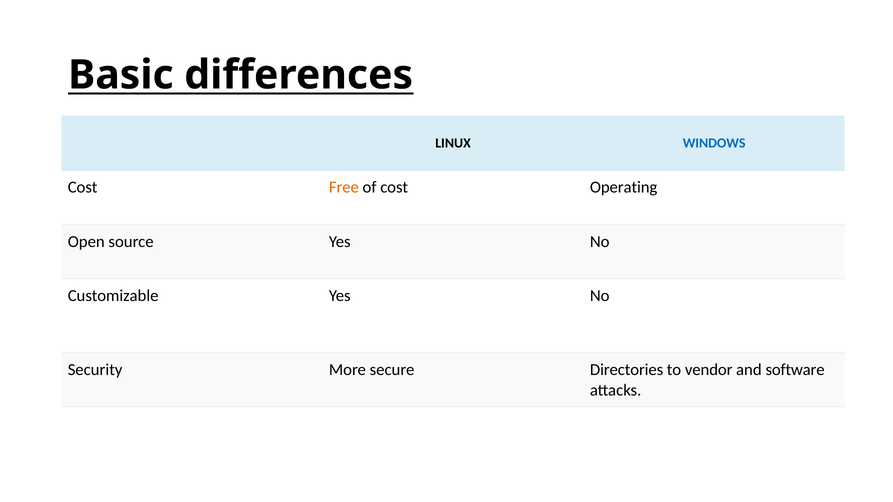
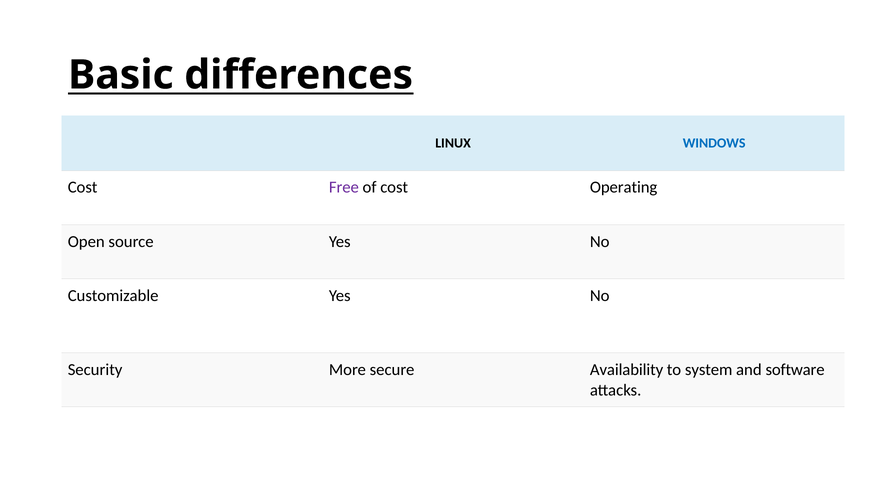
Free colour: orange -> purple
Directories: Directories -> Availability
vendor: vendor -> system
